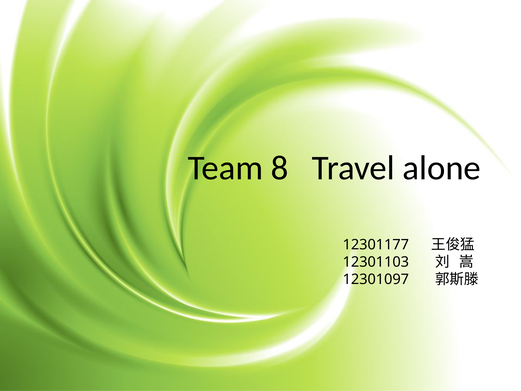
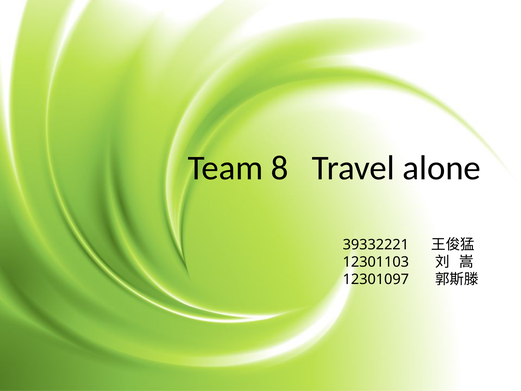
12301177: 12301177 -> 39332221
